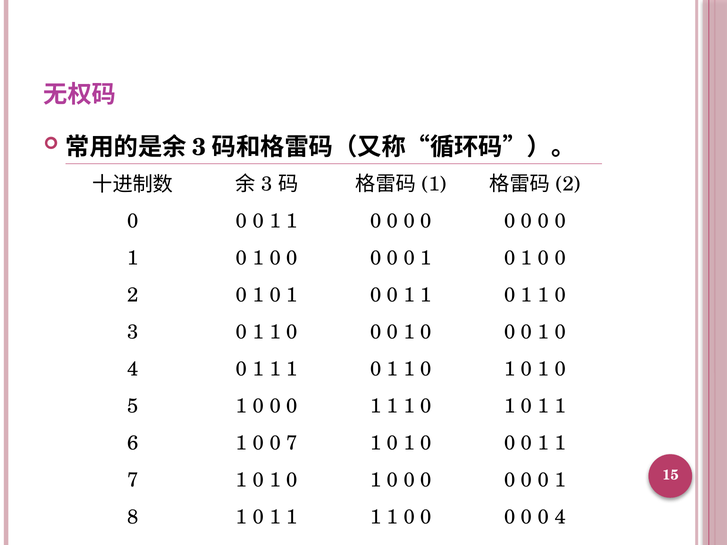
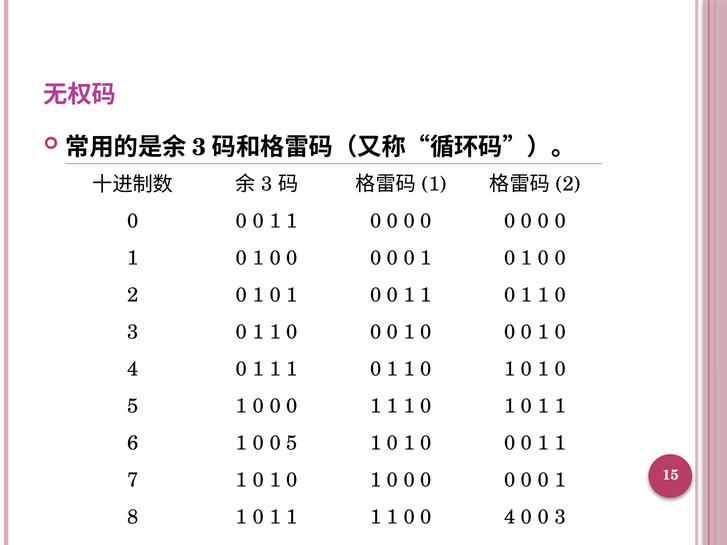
0 0 7: 7 -> 5
0 at (510, 517): 0 -> 4
0 0 4: 4 -> 3
